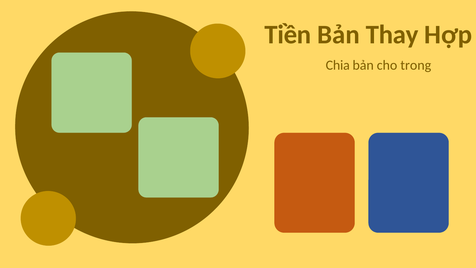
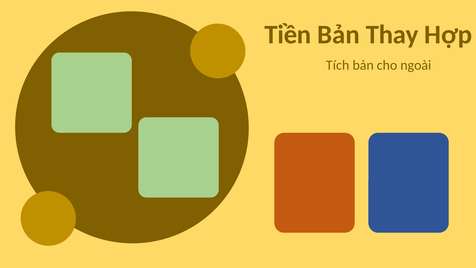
Chia: Chia -> Tích
trong: trong -> ngoài
